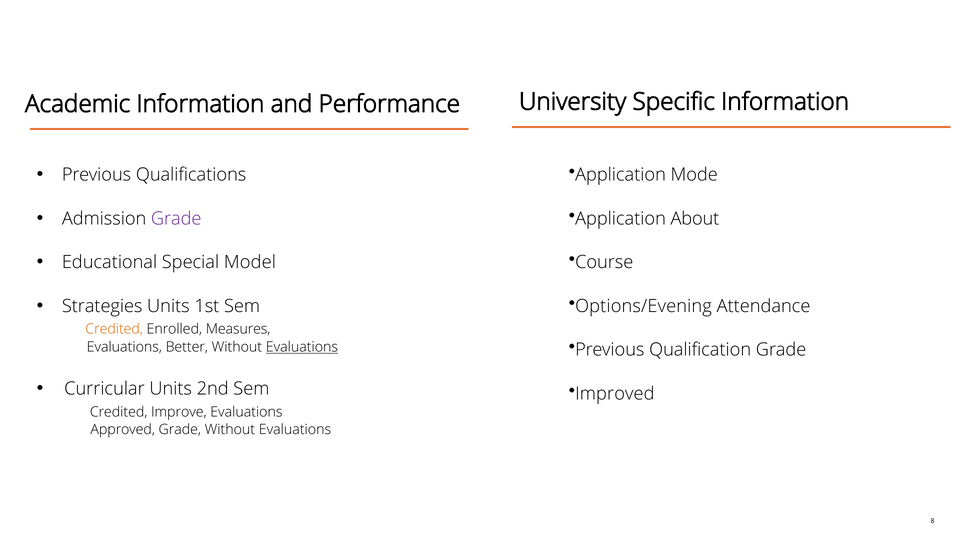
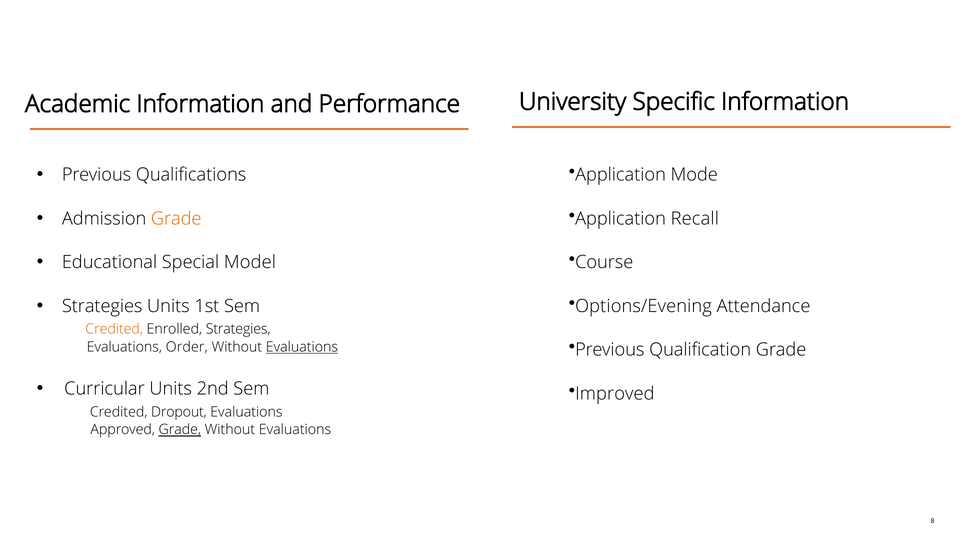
About: About -> Recall
Grade at (176, 218) colour: purple -> orange
Enrolled Measures: Measures -> Strategies
Better: Better -> Order
Improve: Improve -> Dropout
Grade at (180, 430) underline: none -> present
